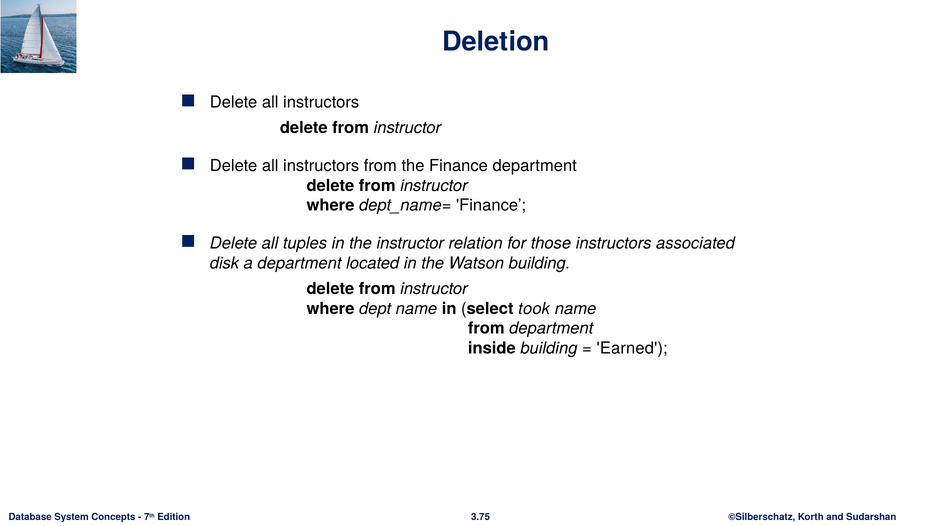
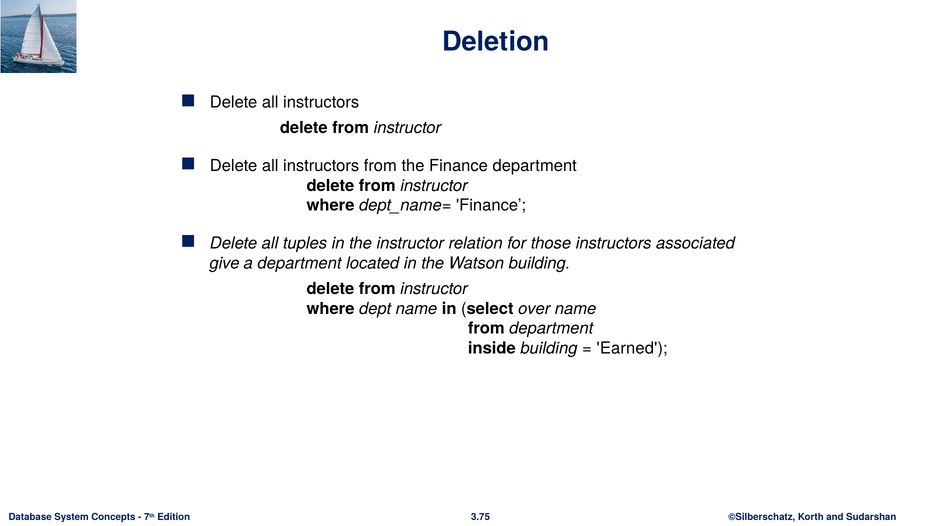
disk: disk -> give
took: took -> over
